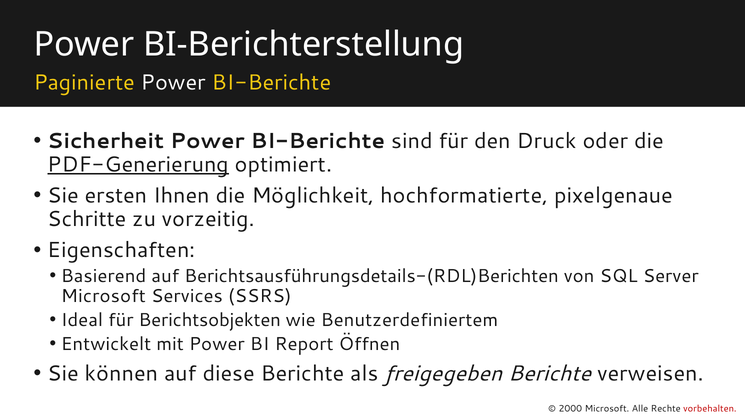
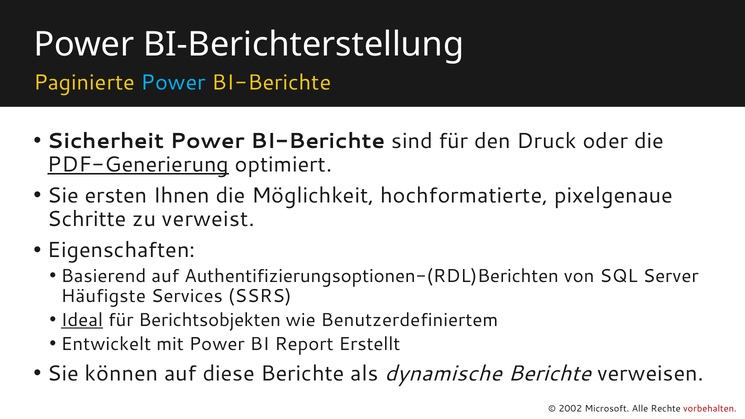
Power at (173, 82) colour: white -> light blue
vorzeitig: vorzeitig -> verweist
Berichtsausführungsdetails-(RDL)Berichten: Berichtsausführungsdetails-(RDL)Berichten -> Authentifizierungsoptionen-(RDL)Berichten
Microsoft at (103, 296): Microsoft -> Häufigste
Ideal underline: none -> present
Öffnen: Öffnen -> Erstellt
freigegeben: freigegeben -> dynamische
2000: 2000 -> 2002
